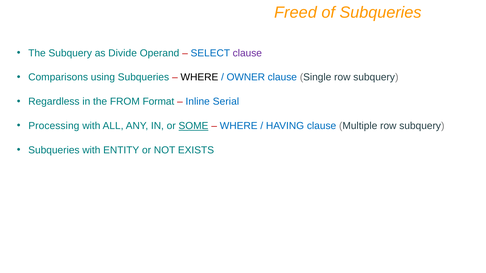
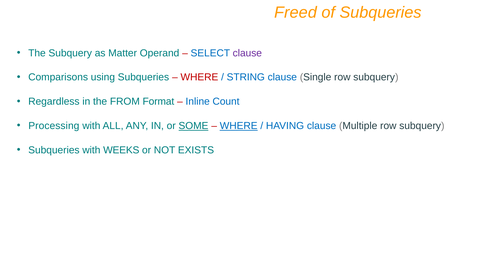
Divide: Divide -> Matter
WHERE at (199, 77) colour: black -> red
OWNER: OWNER -> STRING
Serial: Serial -> Count
WHERE at (239, 126) underline: none -> present
ENTITY: ENTITY -> WEEKS
